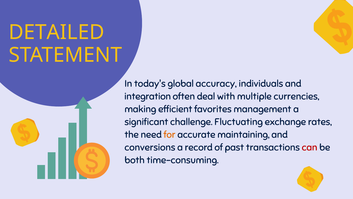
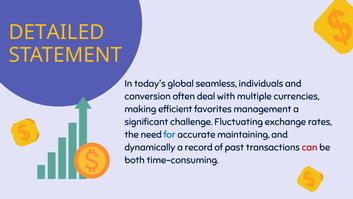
accuracy: accuracy -> seamless
integration: integration -> conversion
for colour: orange -> blue
conversions: conversions -> dynamically
